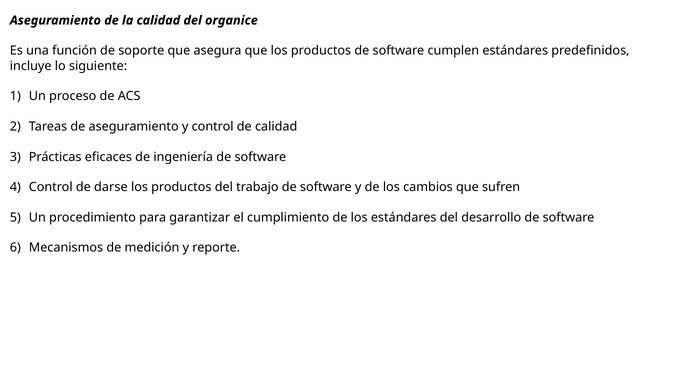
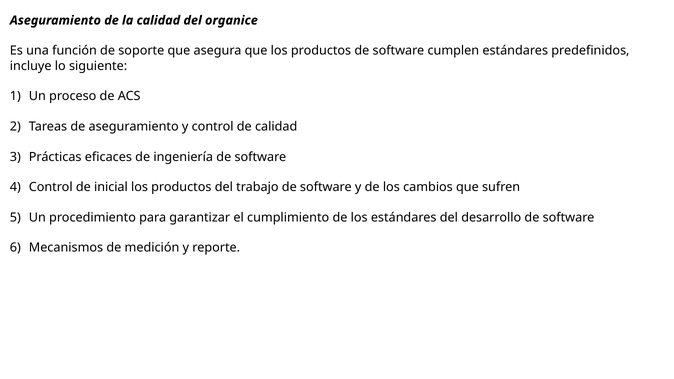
darse: darse -> inicial
